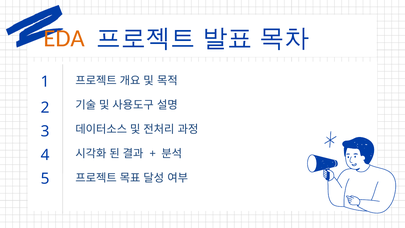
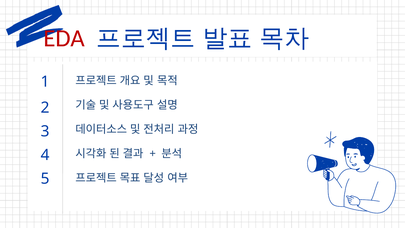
EDA colour: orange -> red
